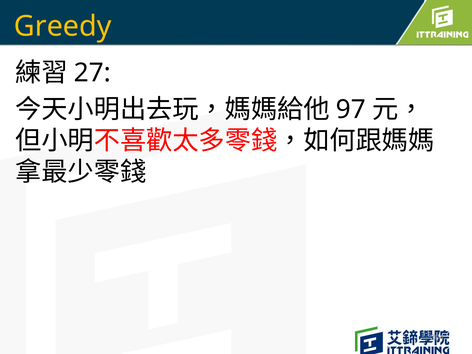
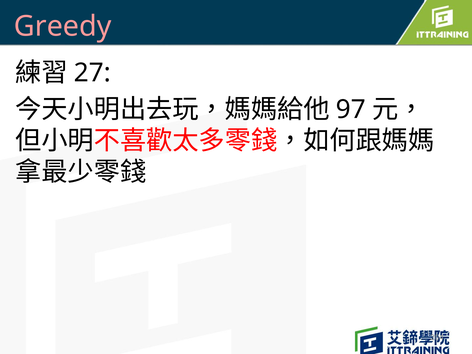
Greedy colour: yellow -> pink
